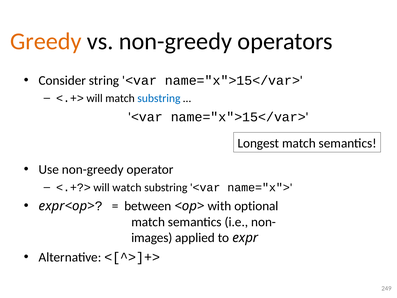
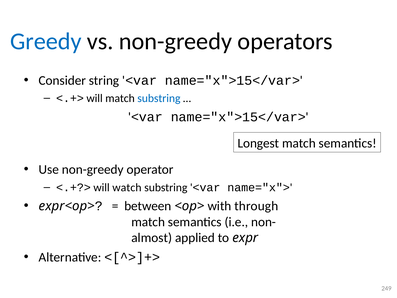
Greedy colour: orange -> blue
optional: optional -> through
images: images -> almost
